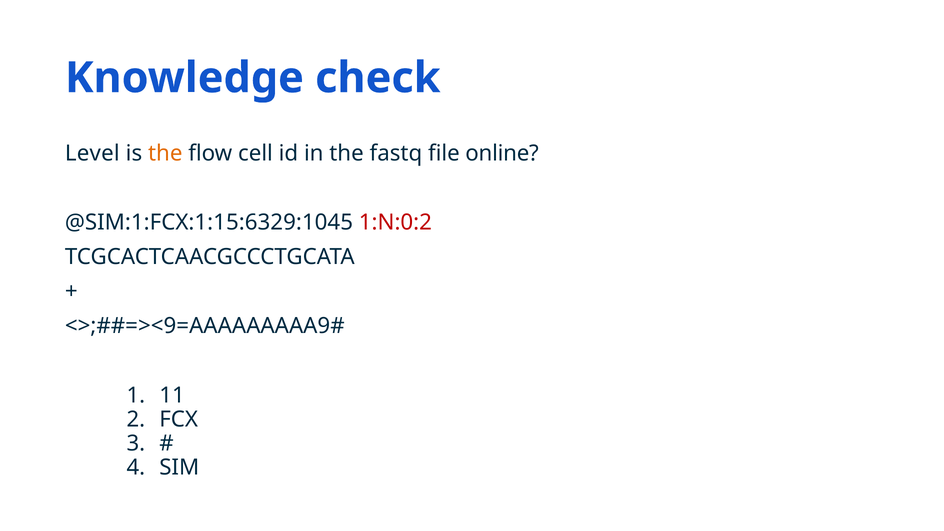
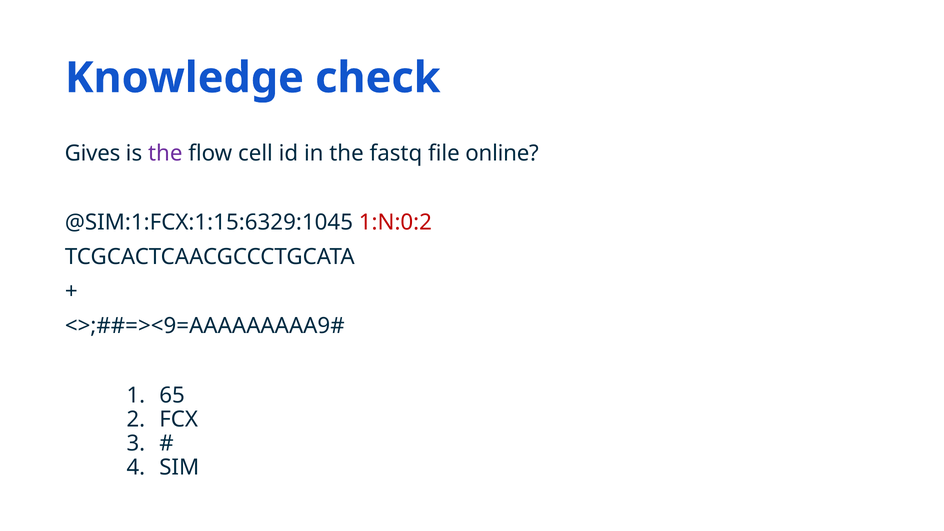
Level: Level -> Gives
the at (165, 153) colour: orange -> purple
11: 11 -> 65
